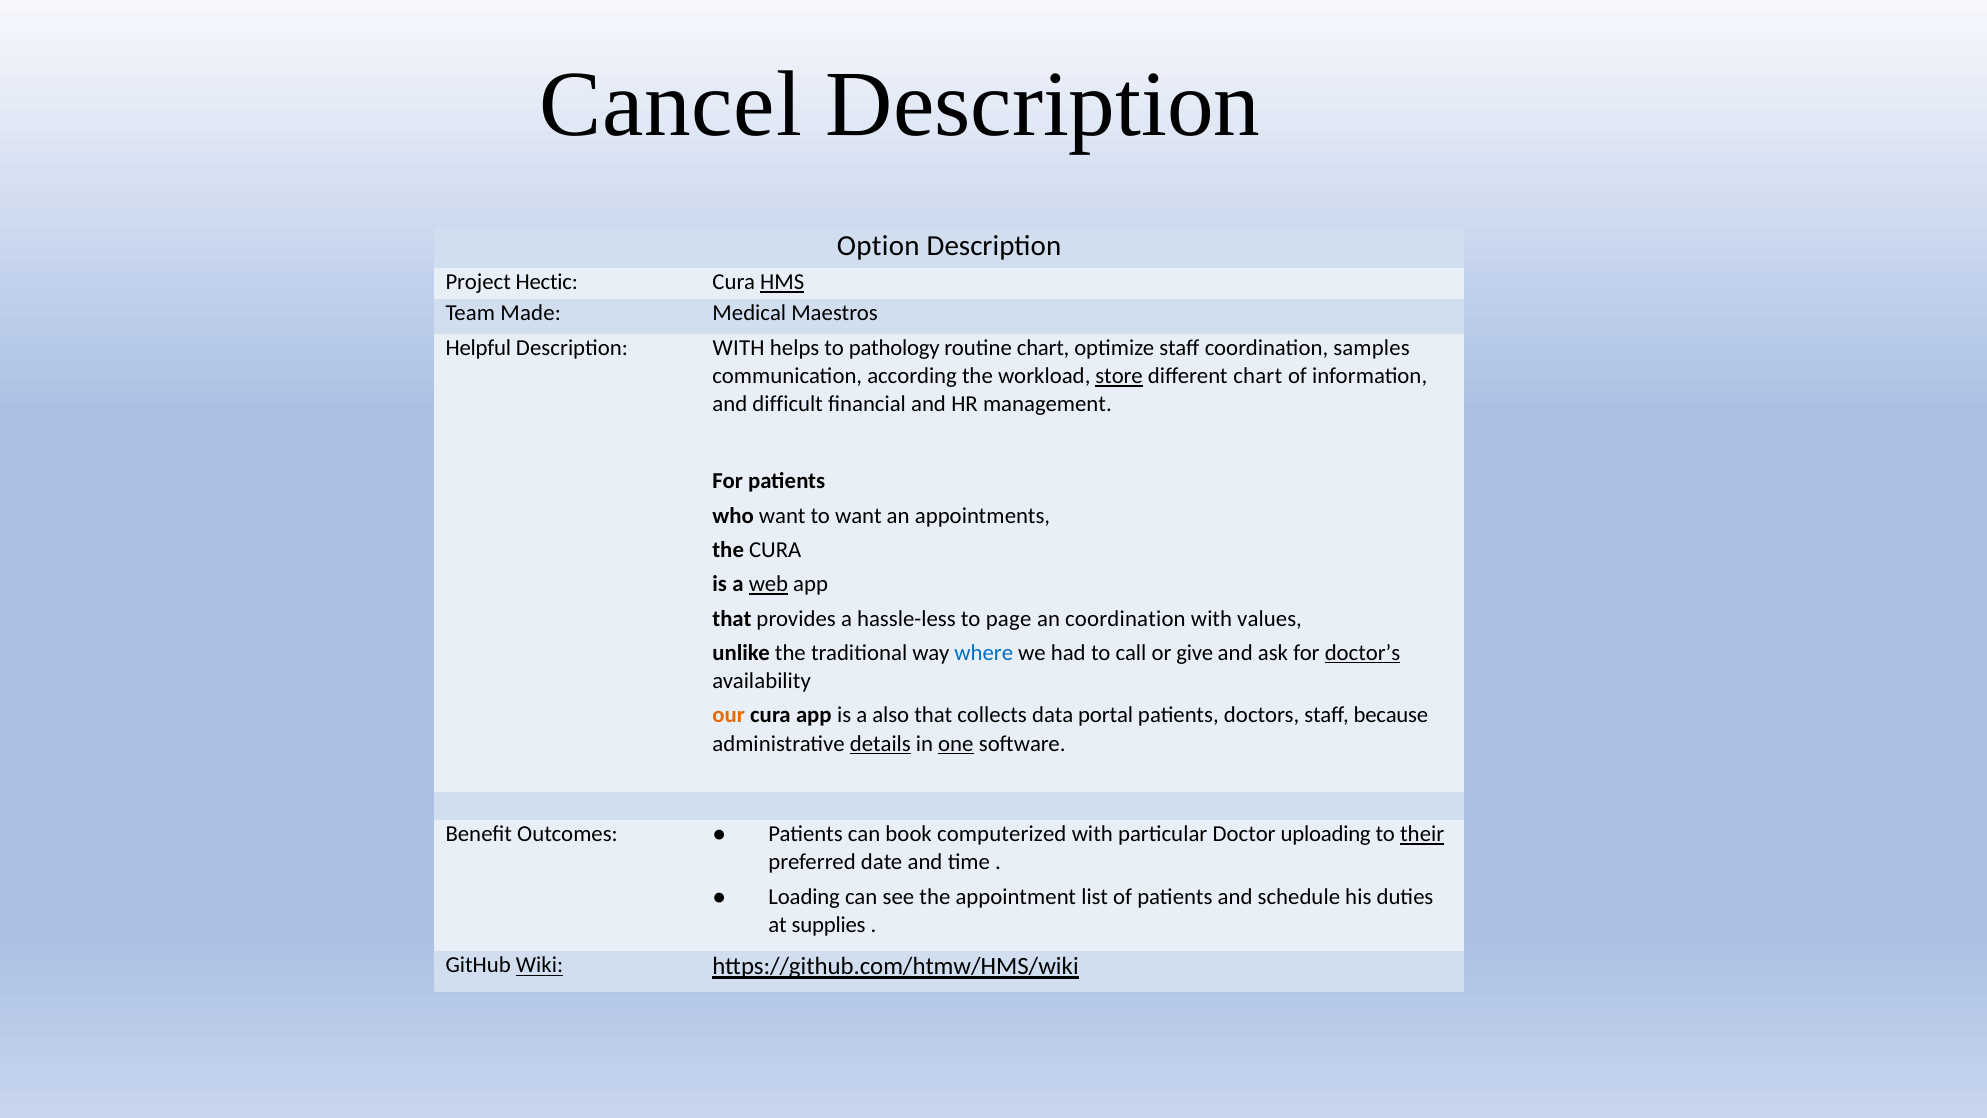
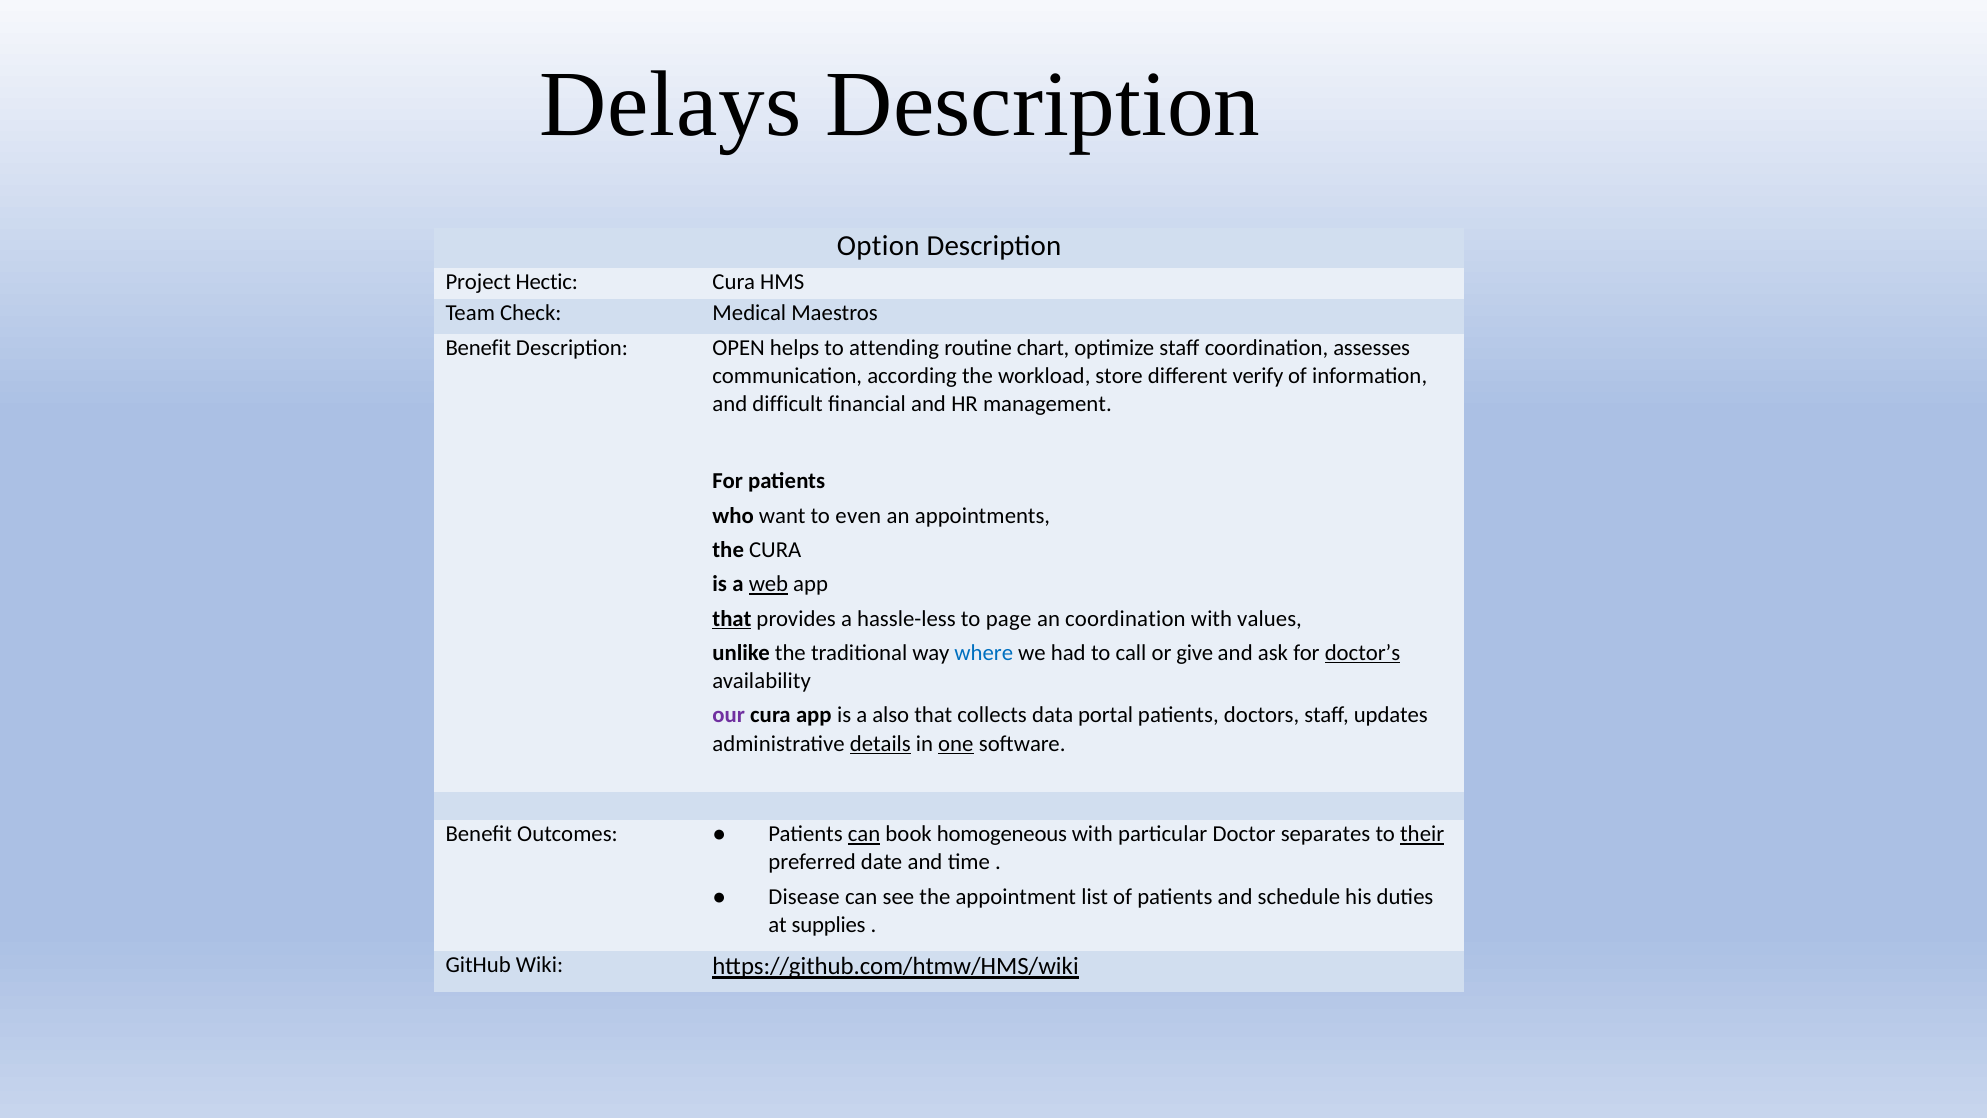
Cancel: Cancel -> Delays
HMS underline: present -> none
Made: Made -> Check
Helpful at (478, 348): Helpful -> Benefit
Description WITH: WITH -> OPEN
pathology: pathology -> attending
samples: samples -> assesses
store underline: present -> none
different chart: chart -> verify
to want: want -> even
that at (732, 618) underline: none -> present
our colour: orange -> purple
because: because -> updates
can at (864, 834) underline: none -> present
computerized: computerized -> homogeneous
uploading: uploading -> separates
Loading: Loading -> Disease
Wiki underline: present -> none
